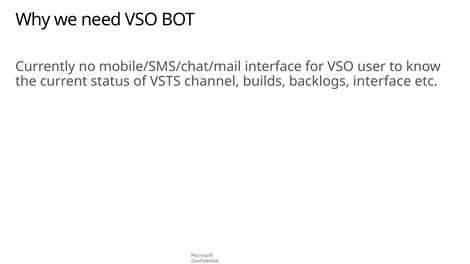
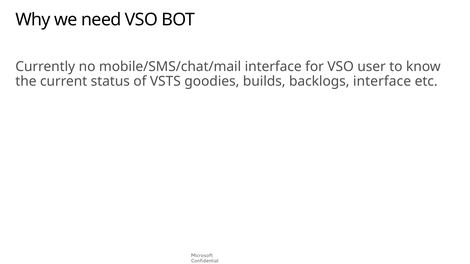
channel: channel -> goodies
